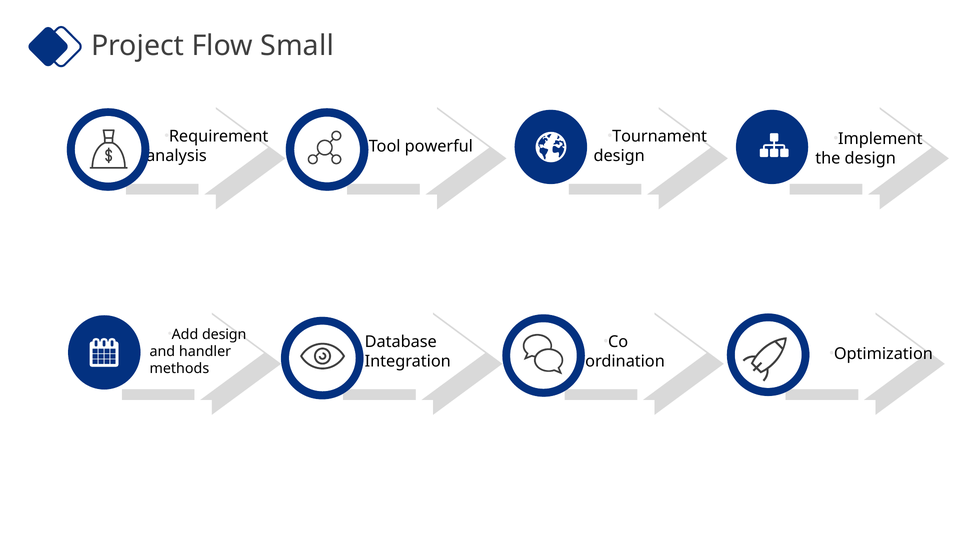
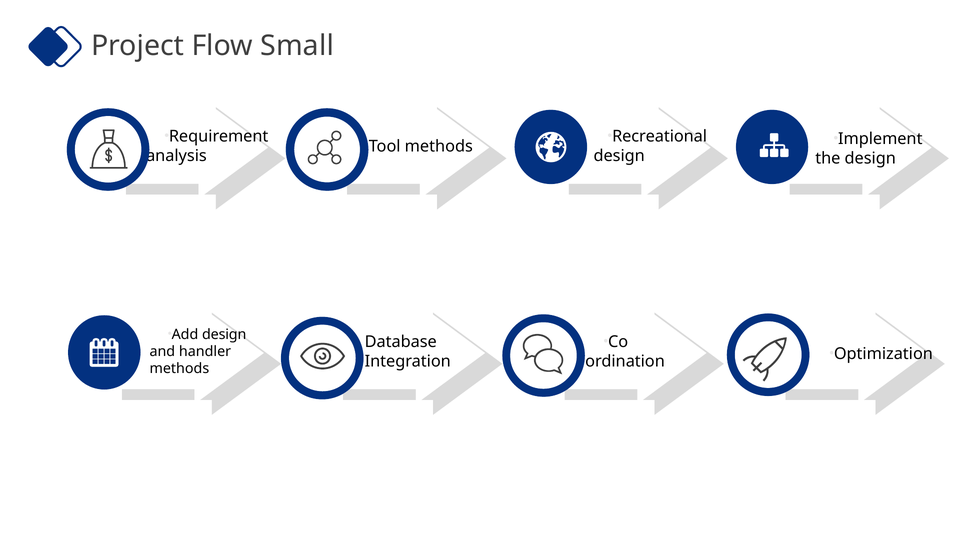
Tournament: Tournament -> Recreational
powerful at (439, 146): powerful -> methods
